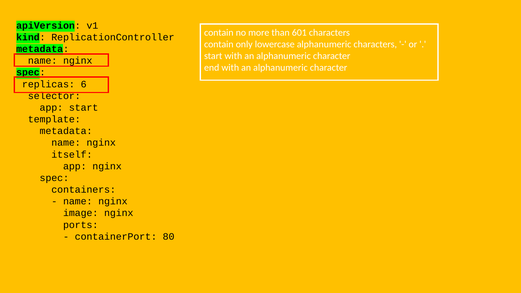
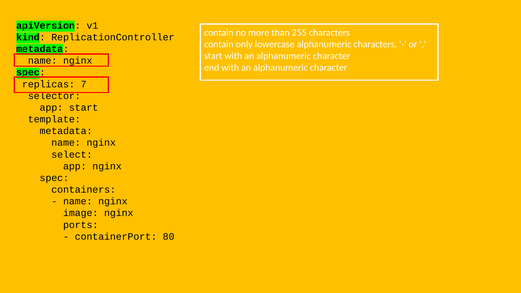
601: 601 -> 255
6: 6 -> 7
itself: itself -> select
